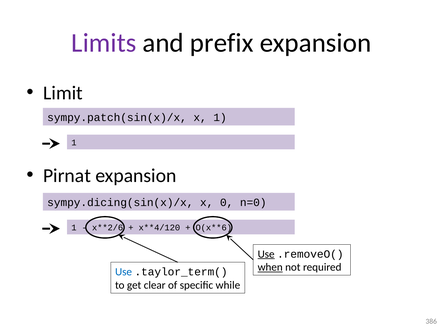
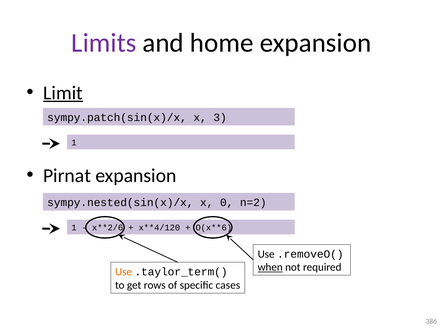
prefix: prefix -> home
Limit underline: none -> present
x 1: 1 -> 3
sympy.dicing(sin(x)/x: sympy.dicing(sin(x)/x -> sympy.nested(sin(x)/x
n=0: n=0 -> n=2
Use at (266, 254) underline: present -> none
Use at (124, 272) colour: blue -> orange
clear: clear -> rows
while: while -> cases
